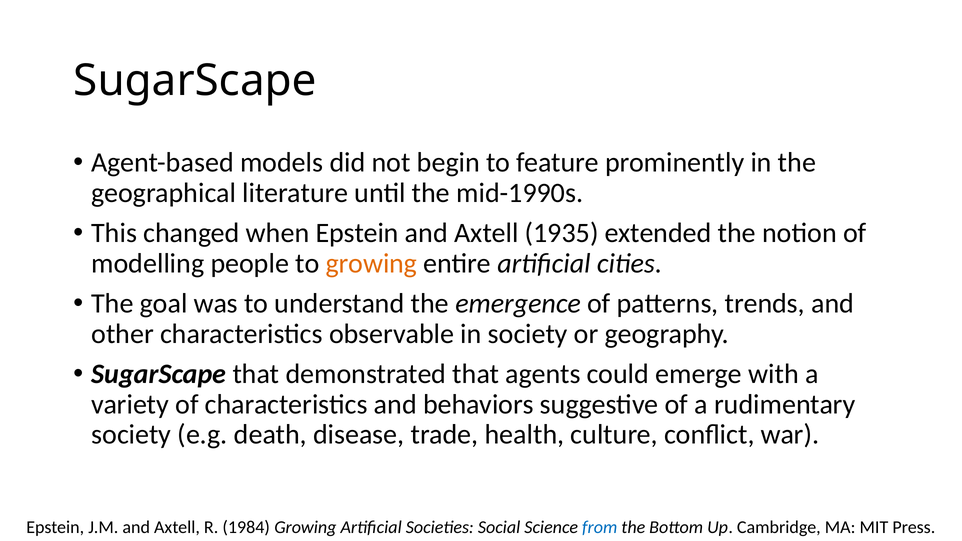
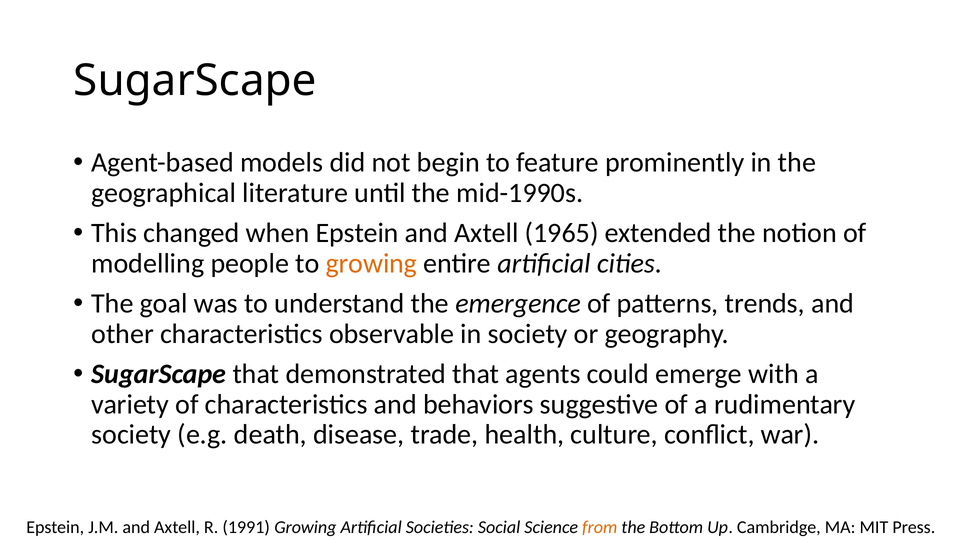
1935: 1935 -> 1965
1984: 1984 -> 1991
from colour: blue -> orange
